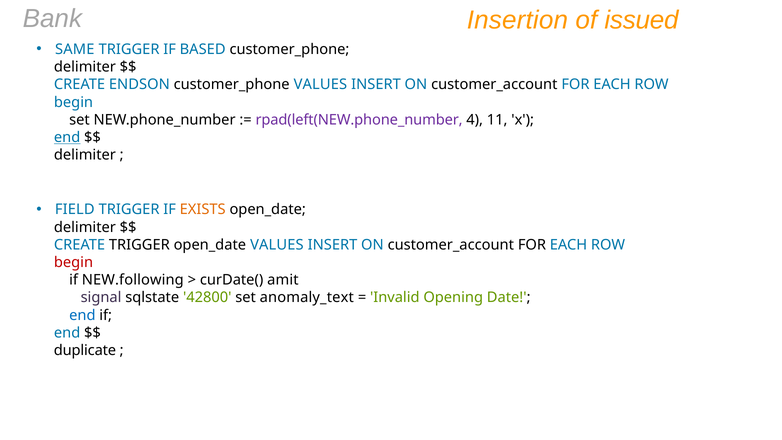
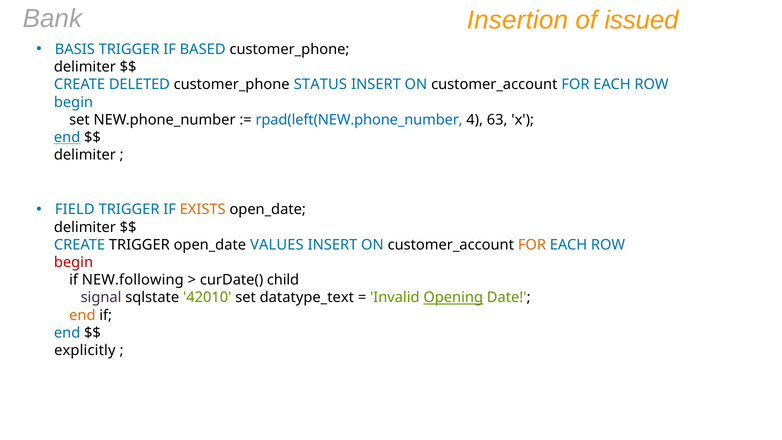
SAME: SAME -> BASIS
ENDSON: ENDSON -> DELETED
customer_phone VALUES: VALUES -> STATUS
rpad(left(NEW.phone_number colour: purple -> blue
11: 11 -> 63
FOR at (532, 245) colour: black -> orange
amit: amit -> child
42800: 42800 -> 42010
anomaly_text: anomaly_text -> datatype_text
Opening underline: none -> present
end at (82, 315) colour: blue -> orange
duplicate: duplicate -> explicitly
